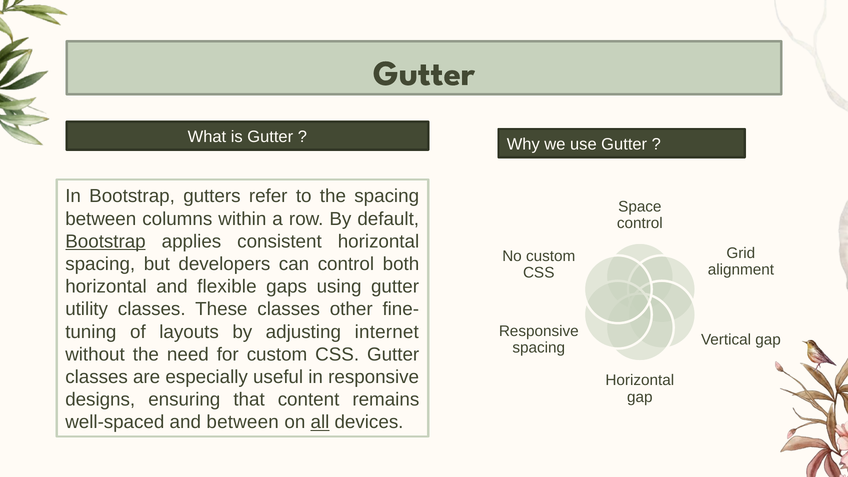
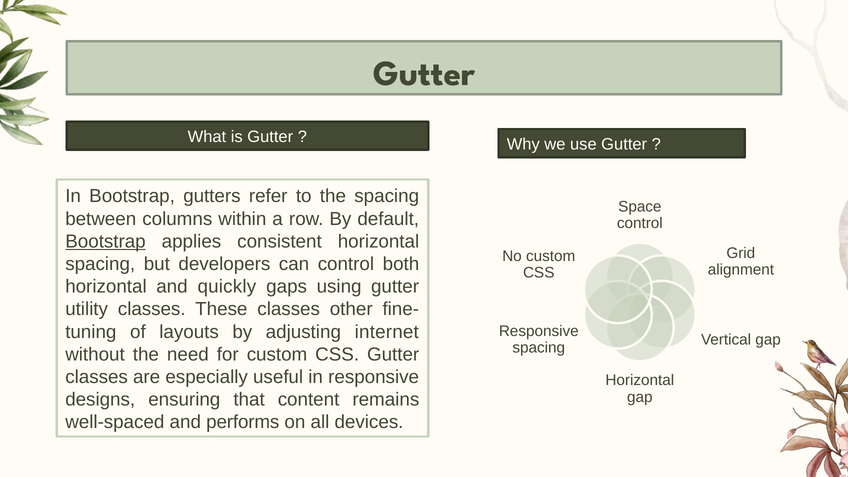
flexible: flexible -> quickly
and between: between -> performs
all underline: present -> none
